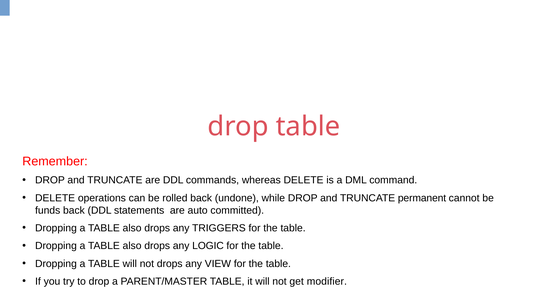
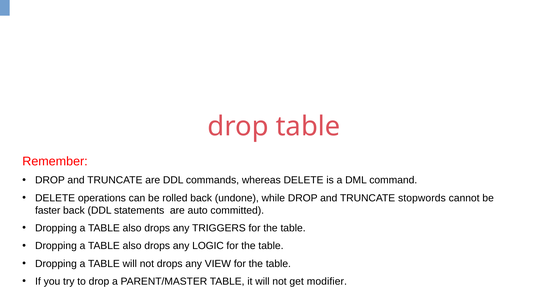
permanent: permanent -> stopwords
funds: funds -> faster
